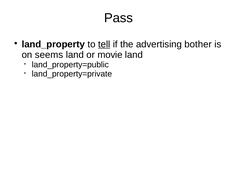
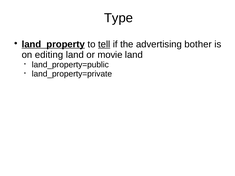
Pass: Pass -> Type
land_property underline: none -> present
seems: seems -> editing
